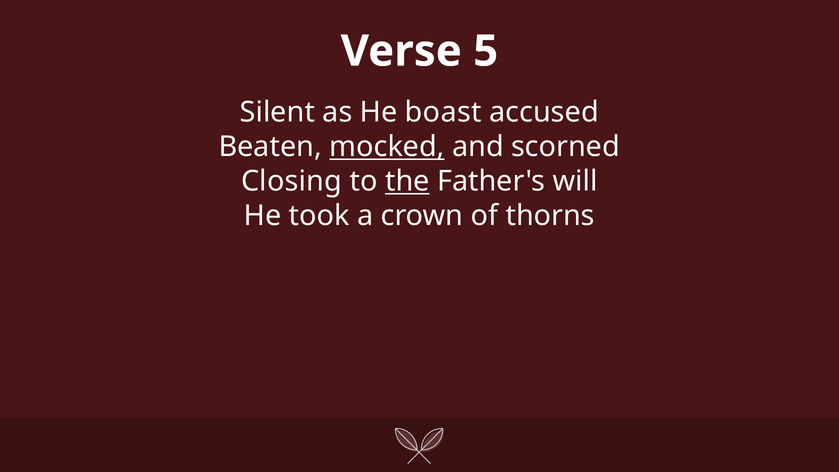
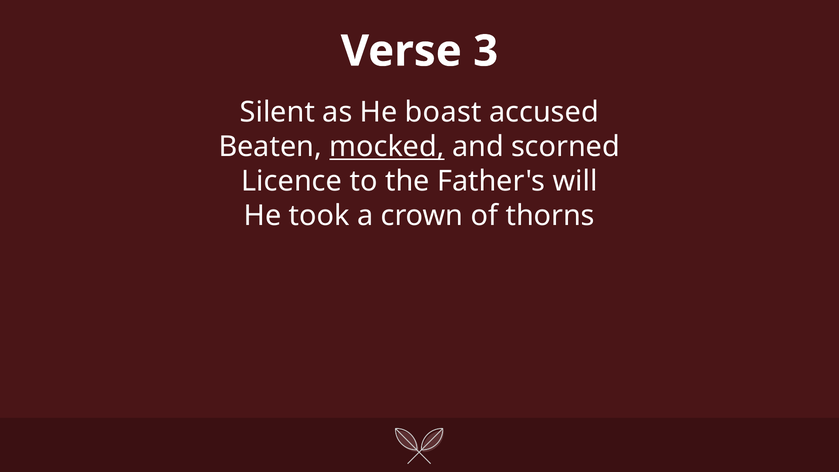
5: 5 -> 3
Closing: Closing -> Licence
the underline: present -> none
